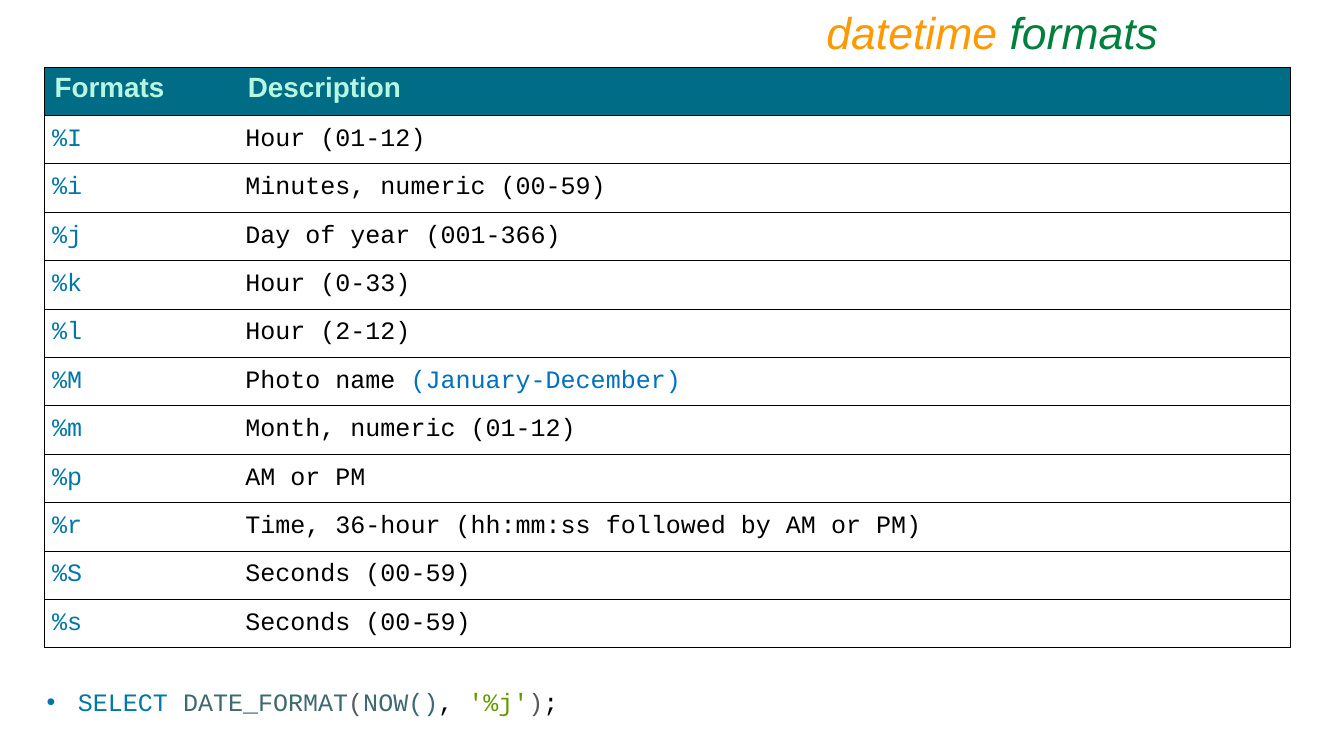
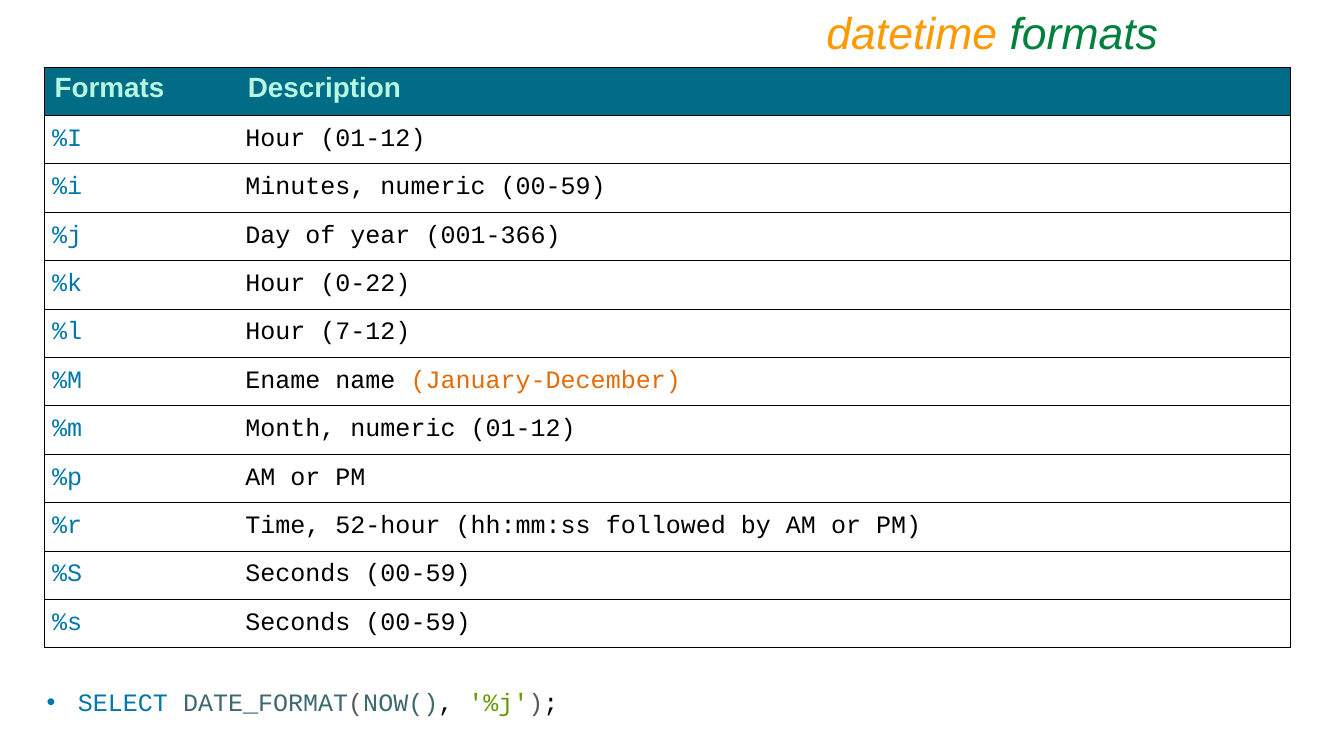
0-33: 0-33 -> 0-22
2-12: 2-12 -> 7-12
Photo: Photo -> Ename
January-December colour: blue -> orange
36-hour: 36-hour -> 52-hour
